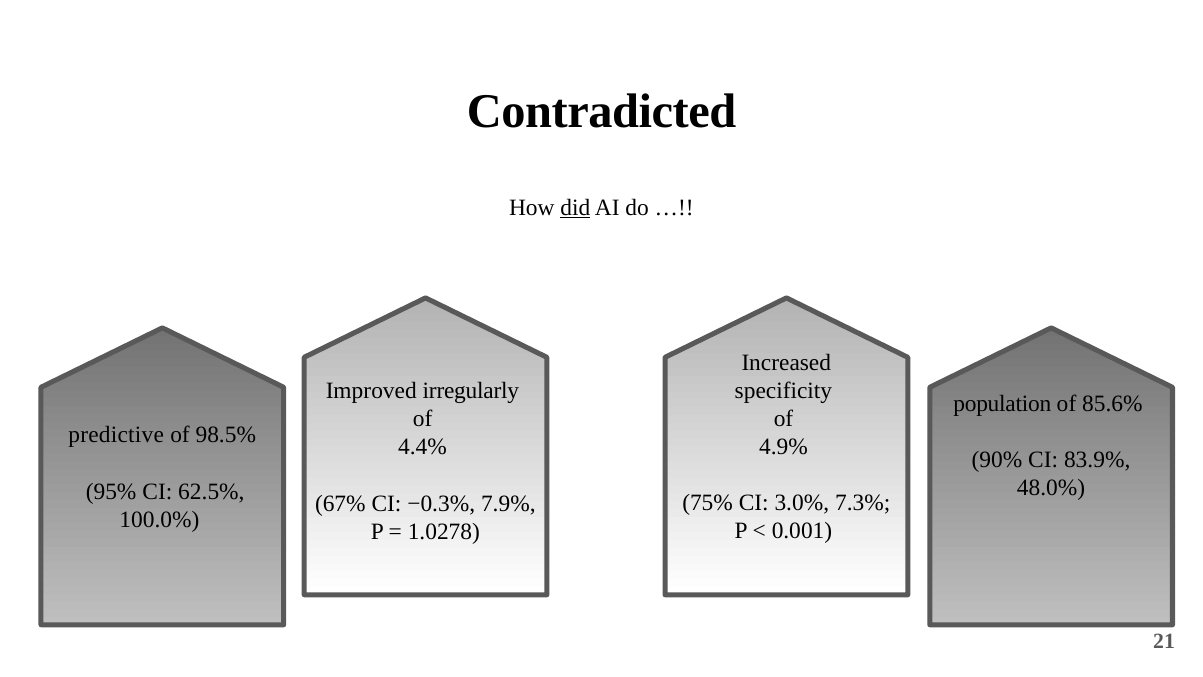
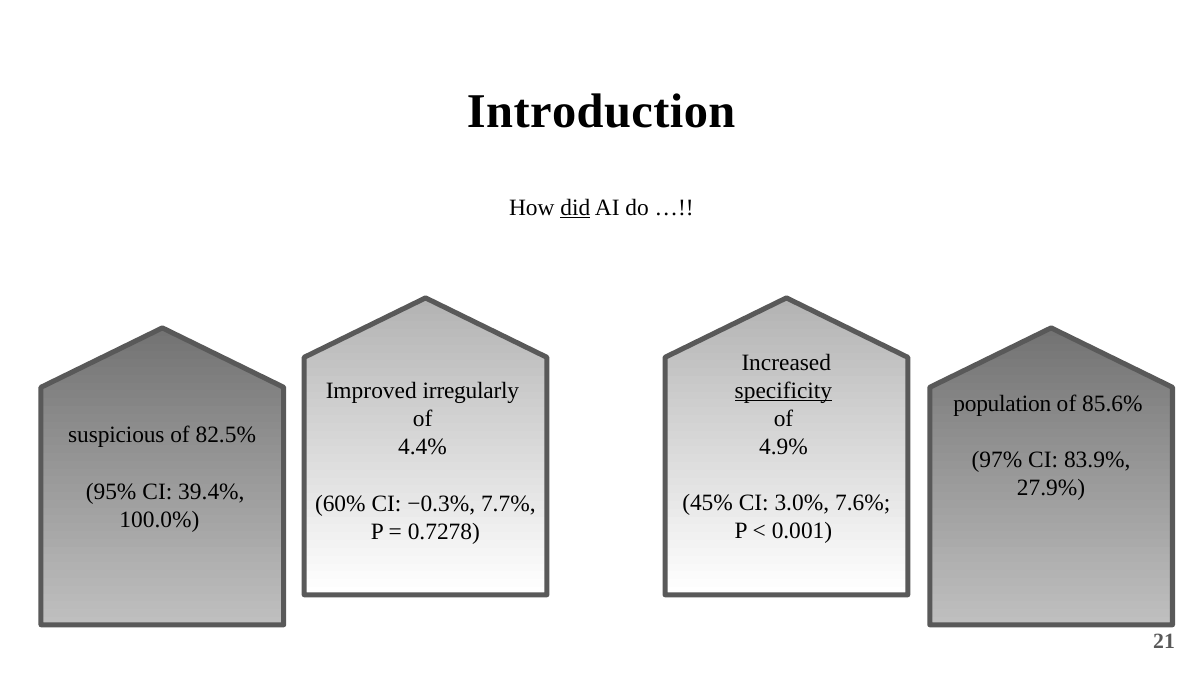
Contradicted: Contradicted -> Introduction
specificity underline: none -> present
predictive: predictive -> suspicious
98.5%: 98.5% -> 82.5%
90%: 90% -> 97%
48.0%: 48.0% -> 27.9%
62.5%: 62.5% -> 39.4%
75%: 75% -> 45%
7.3%: 7.3% -> 7.6%
67%: 67% -> 60%
7.9%: 7.9% -> 7.7%
1.0278: 1.0278 -> 0.7278
